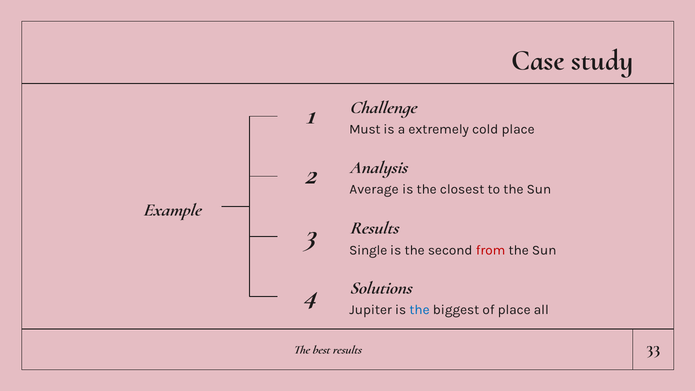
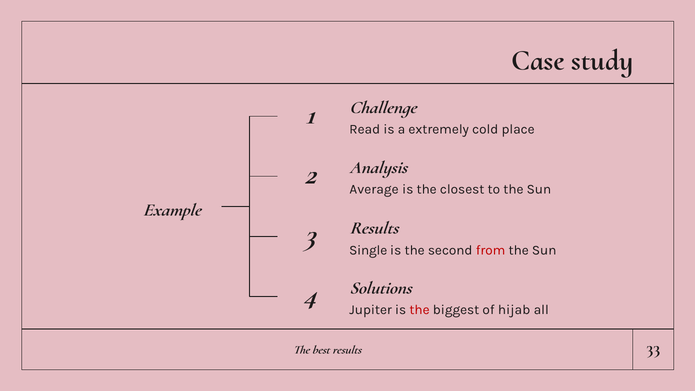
Must: Must -> Read
the at (419, 310) colour: blue -> red
of place: place -> hijab
